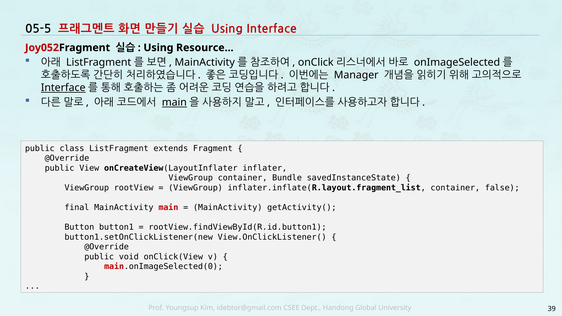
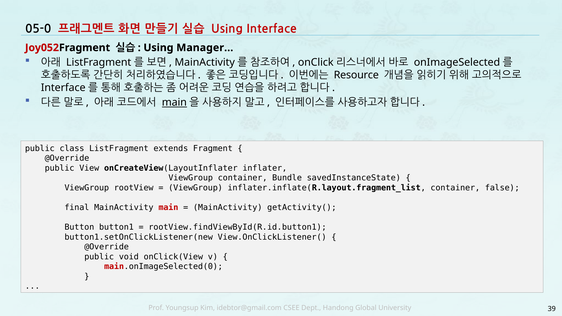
05-5: 05-5 -> 05-0
Resource: Resource -> Manager
Manager: Manager -> Resource
Interface at (63, 88) underline: present -> none
